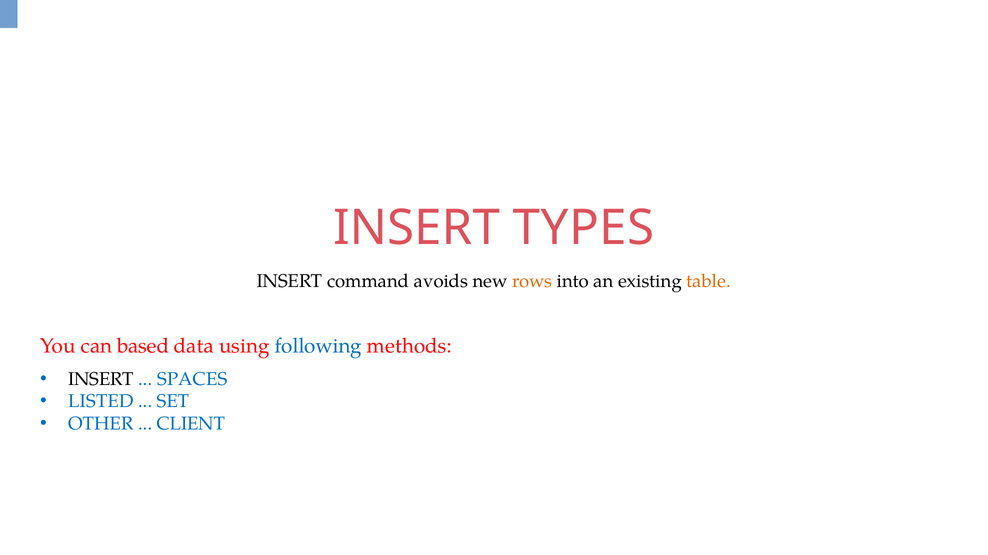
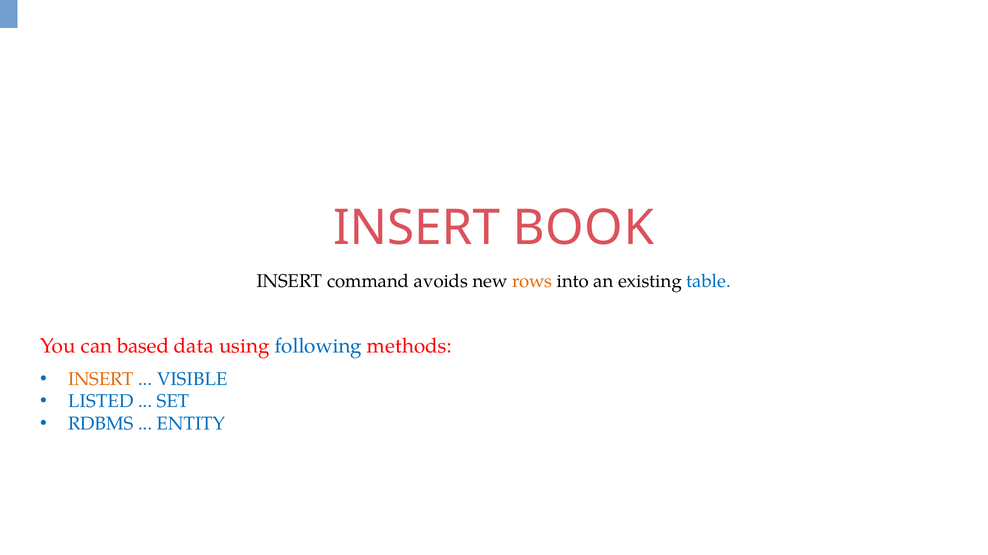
TYPES: TYPES -> BOOK
table colour: orange -> blue
INSERT at (101, 380) colour: black -> orange
SPACES: SPACES -> VISIBLE
OTHER: OTHER -> RDBMS
CLIENT: CLIENT -> ENTITY
